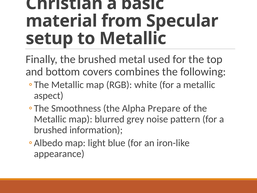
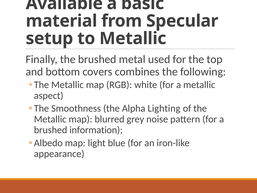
Christian: Christian -> Available
Prepare: Prepare -> Lighting
